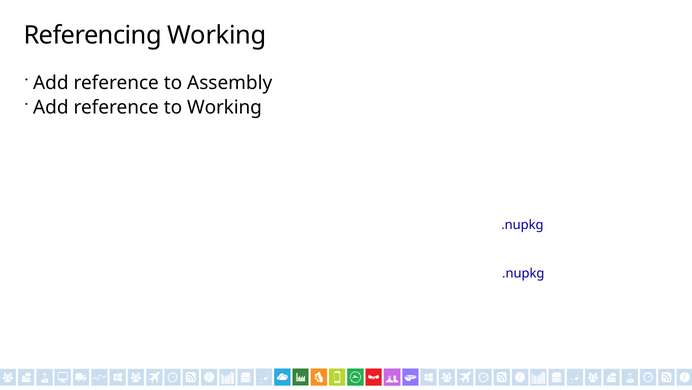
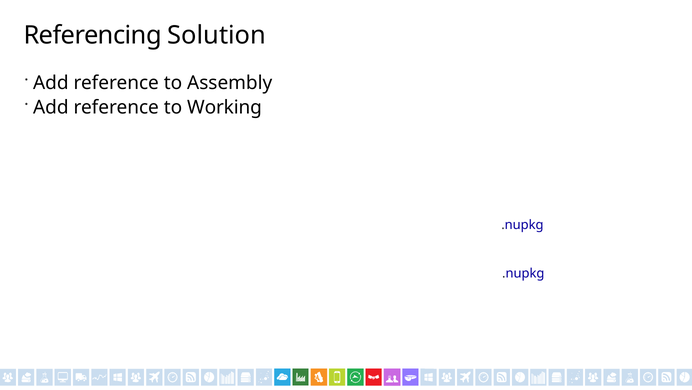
Referencing Working: Working -> Solution
